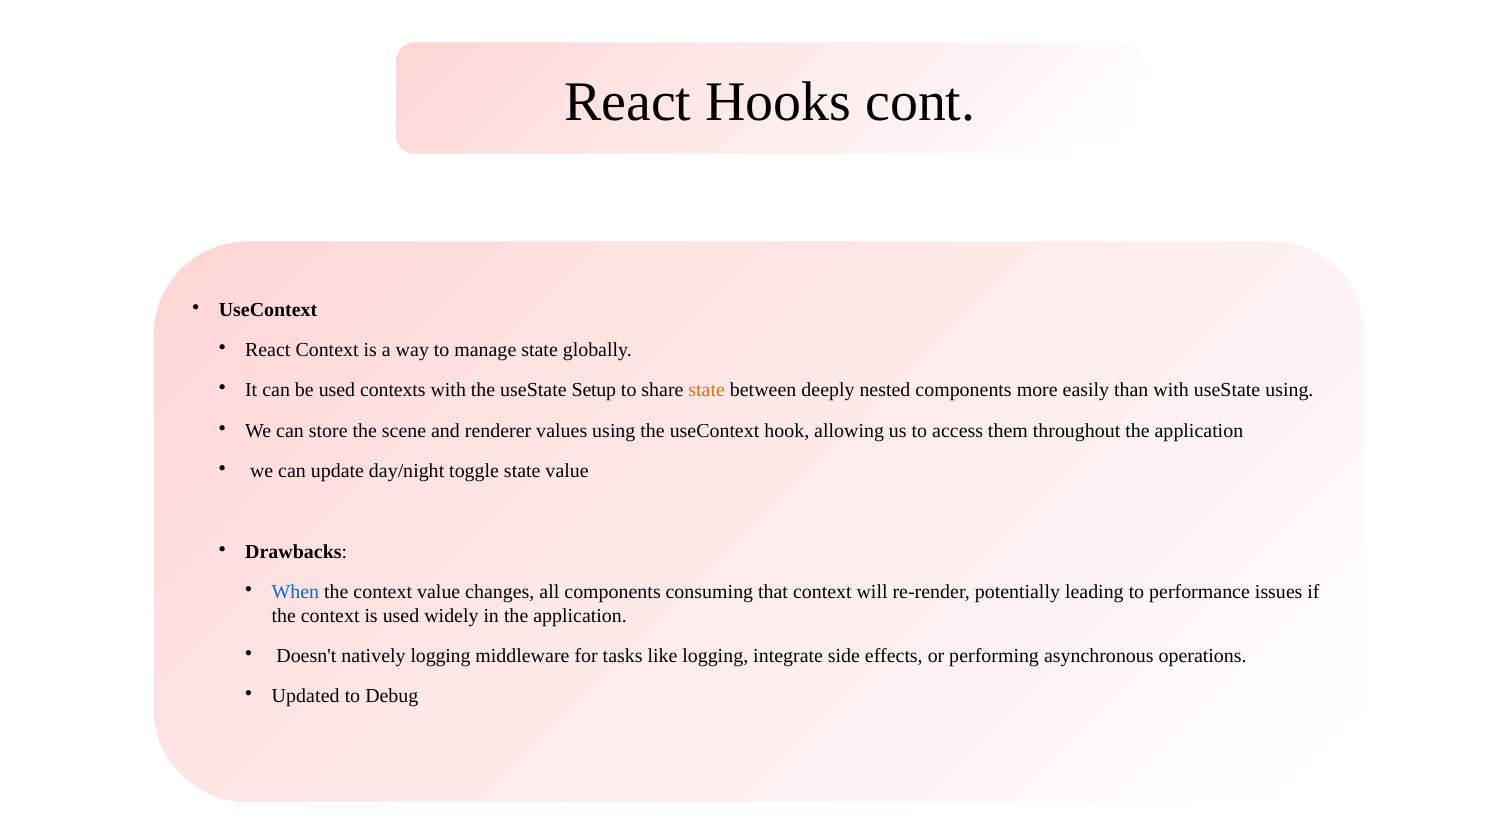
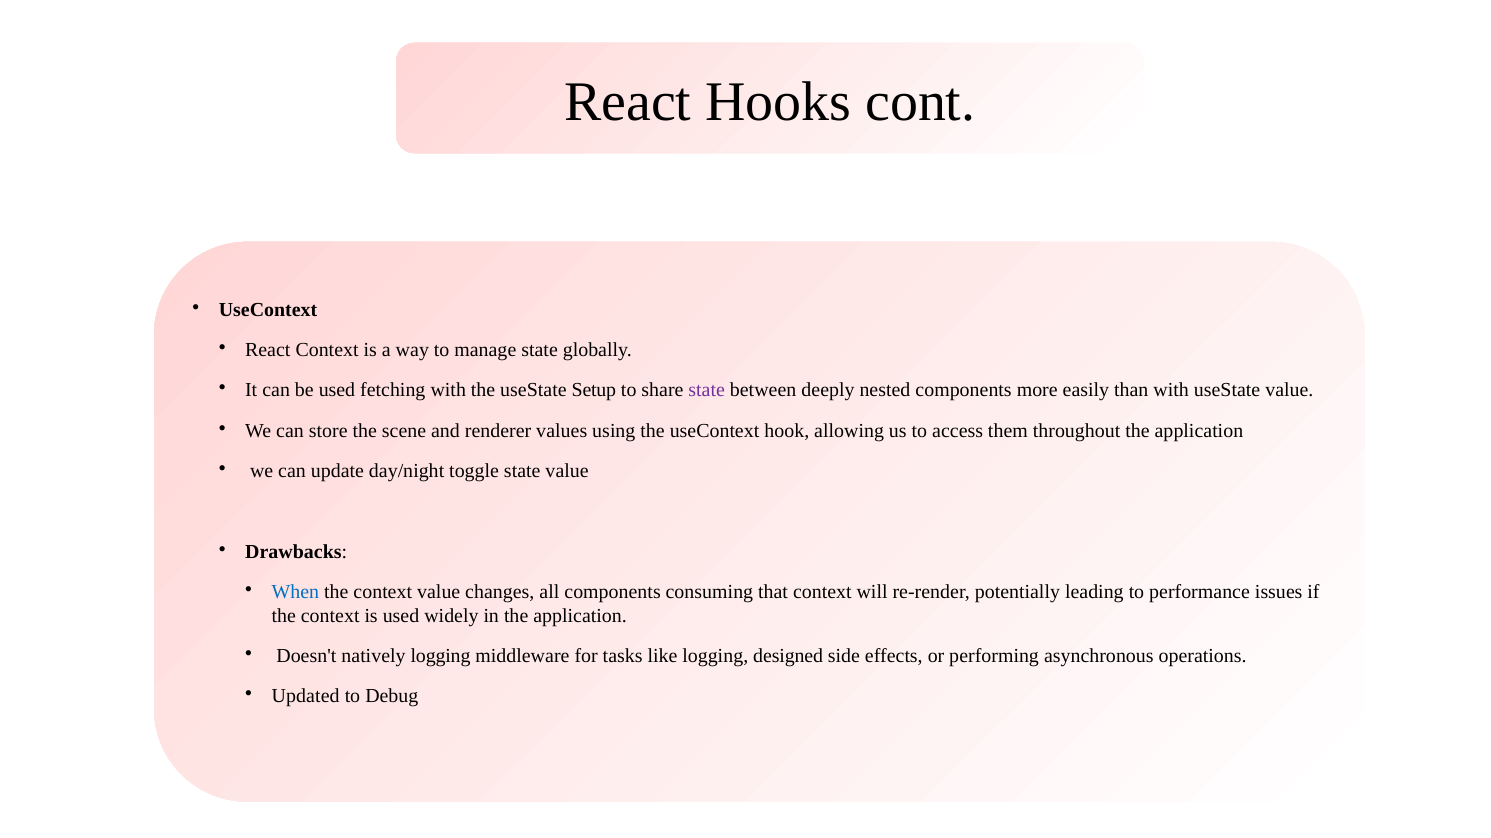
contexts: contexts -> fetching
state at (707, 391) colour: orange -> purple
useState using: using -> value
integrate: integrate -> designed
